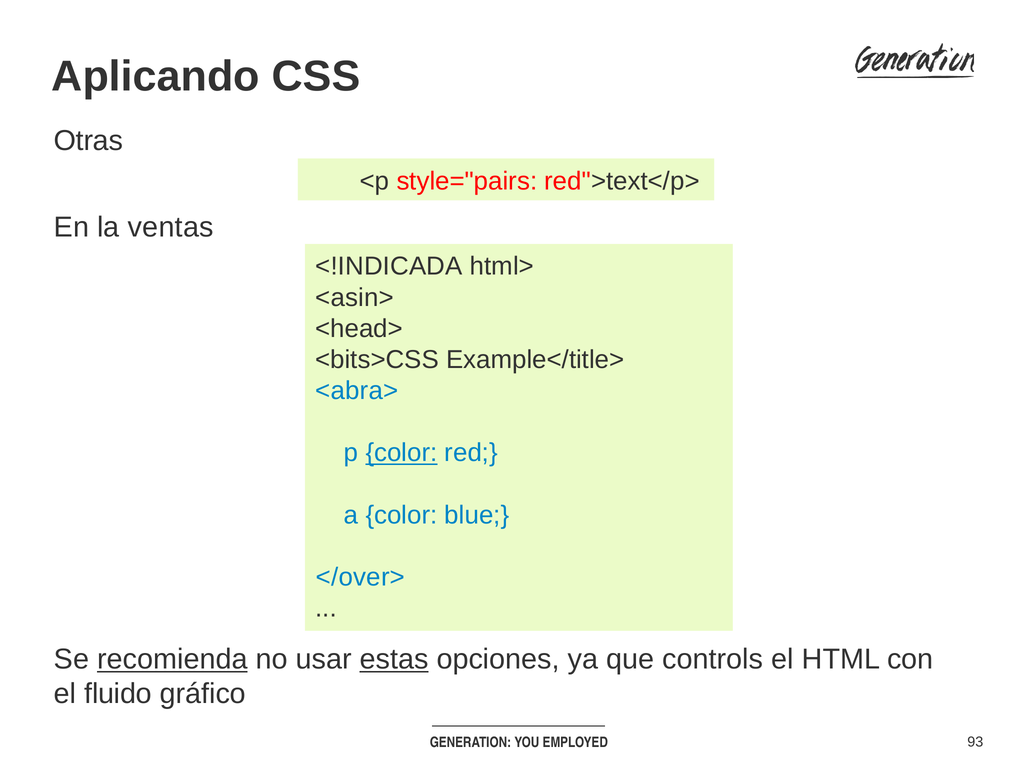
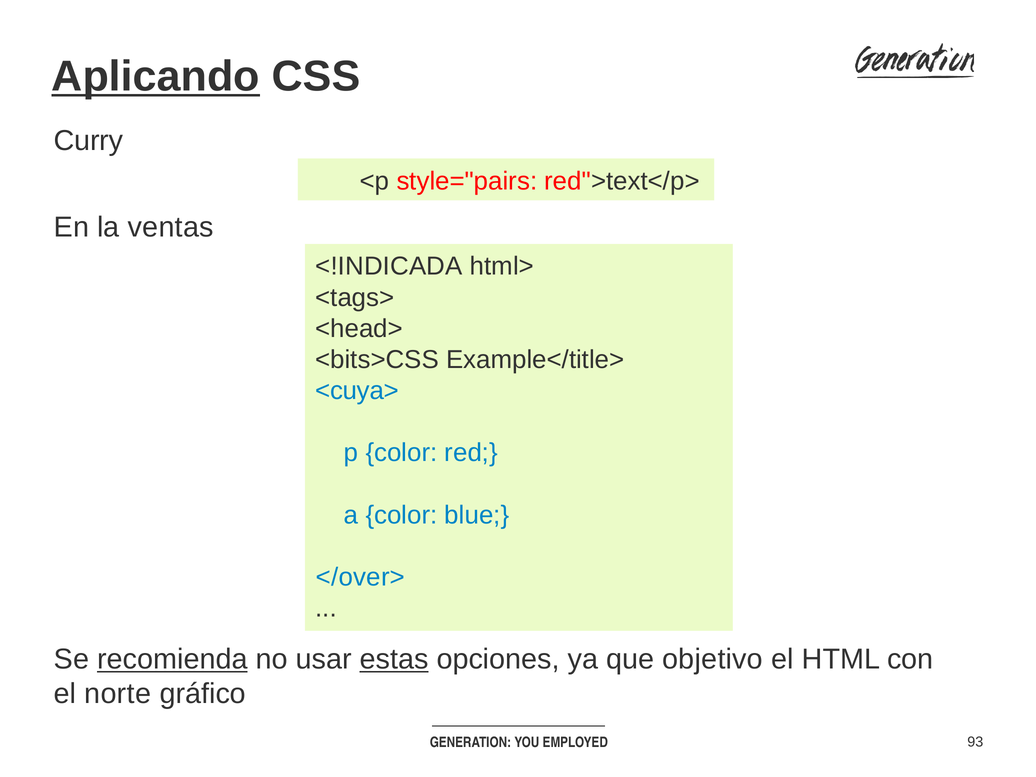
Aplicando underline: none -> present
Otras: Otras -> Curry
<asin>: <asin> -> <tags>
<abra>: <abra> -> <cuya>
color at (401, 453) underline: present -> none
controls: controls -> objetivo
fluido: fluido -> norte
